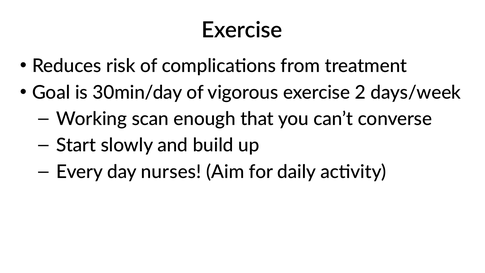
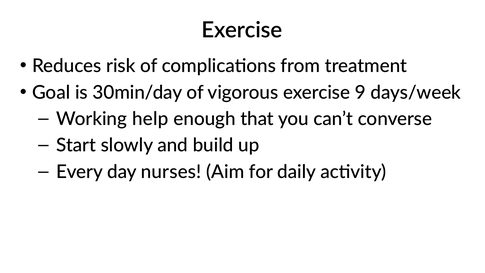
2: 2 -> 9
scan: scan -> help
